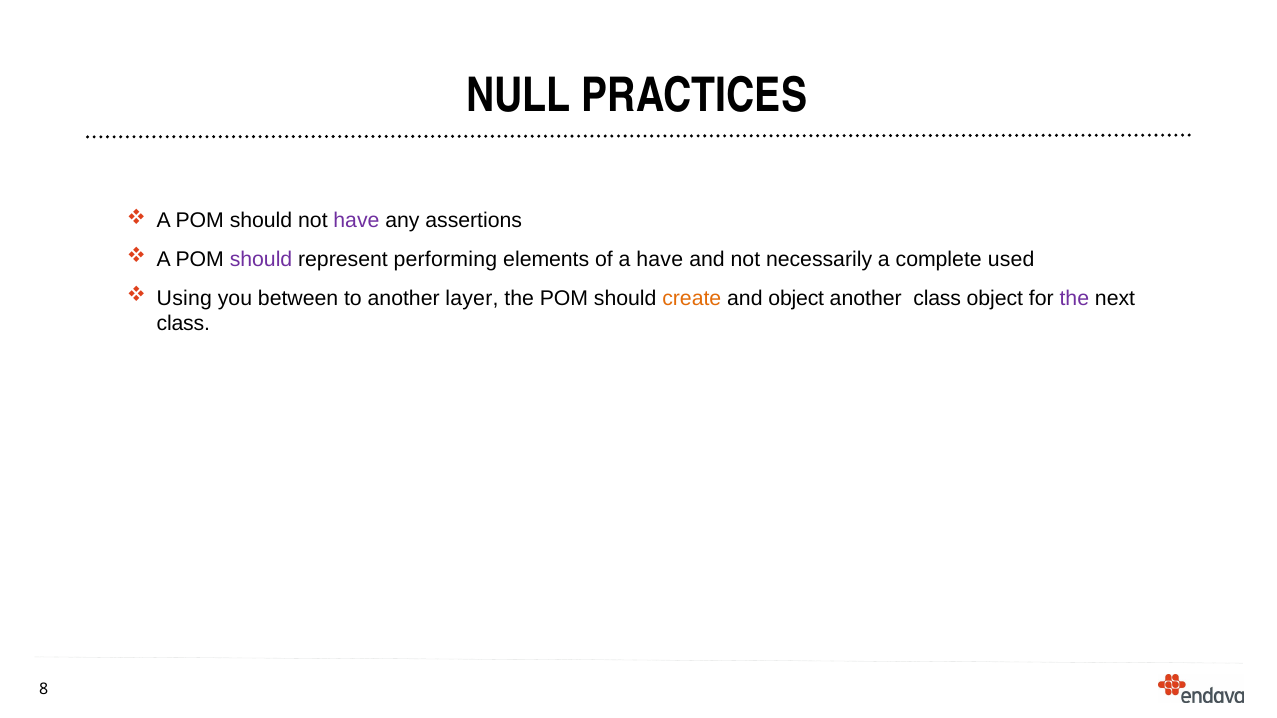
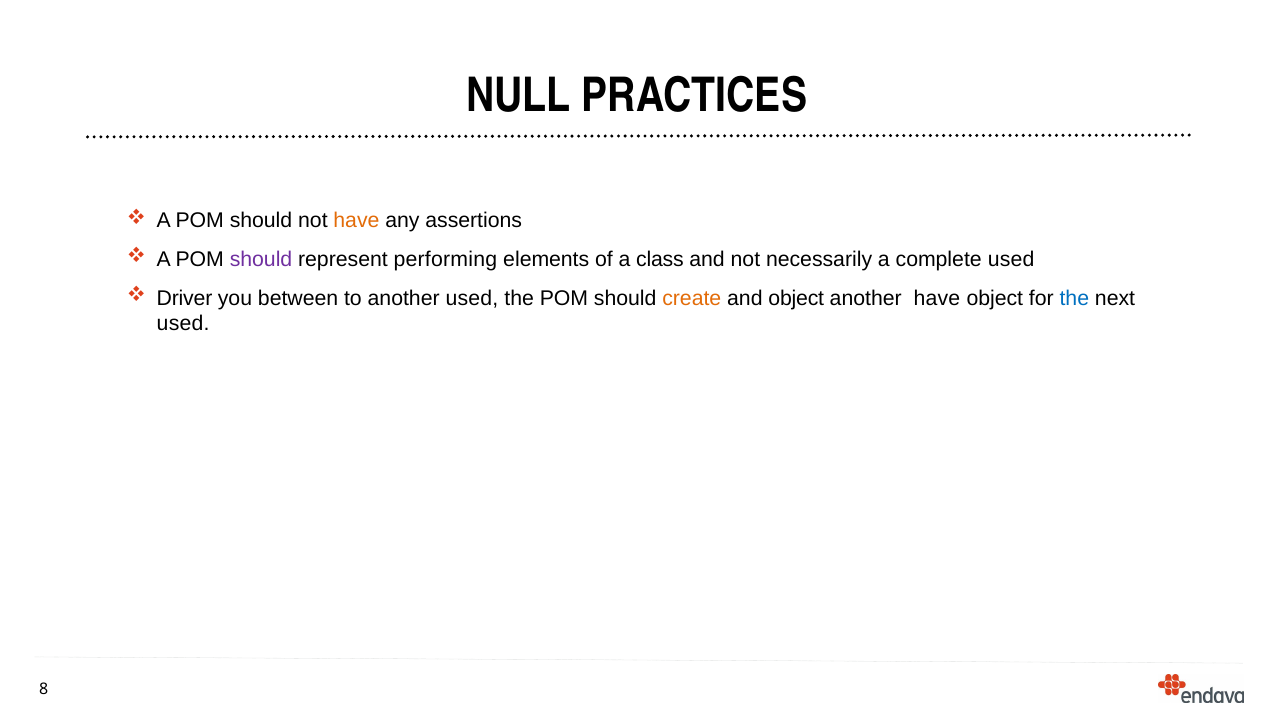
have at (356, 221) colour: purple -> orange
a have: have -> class
Using: Using -> Driver
another layer: layer -> used
another class: class -> have
the at (1074, 298) colour: purple -> blue
class at (183, 324): class -> used
